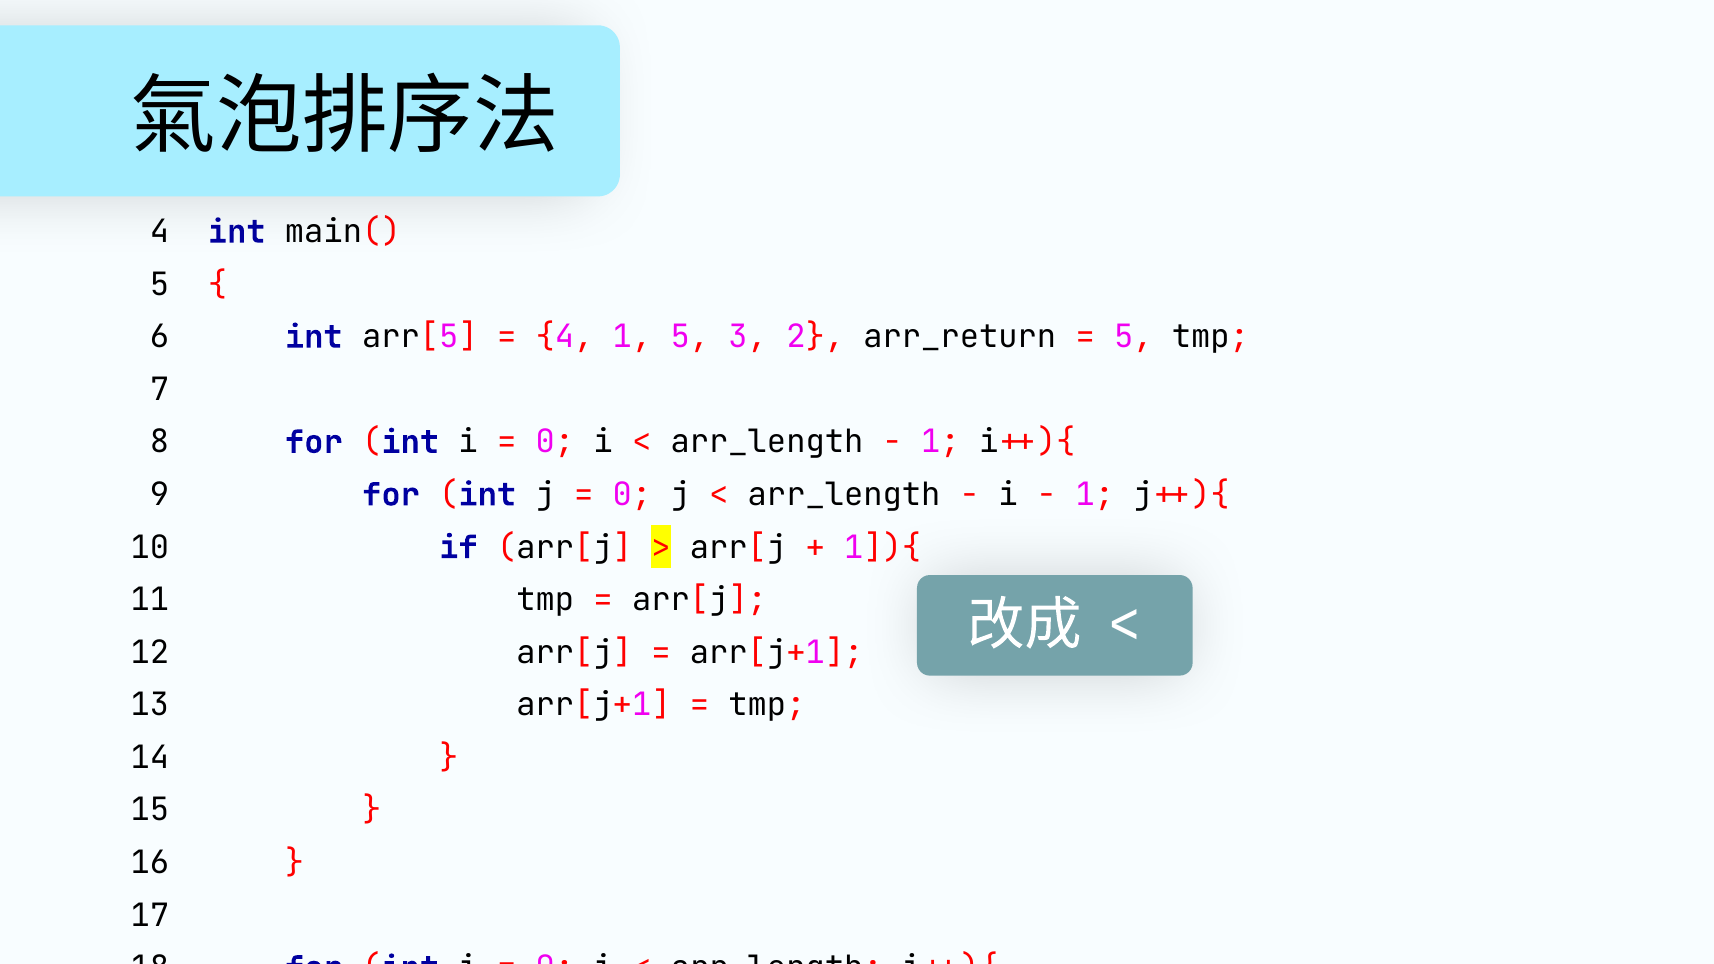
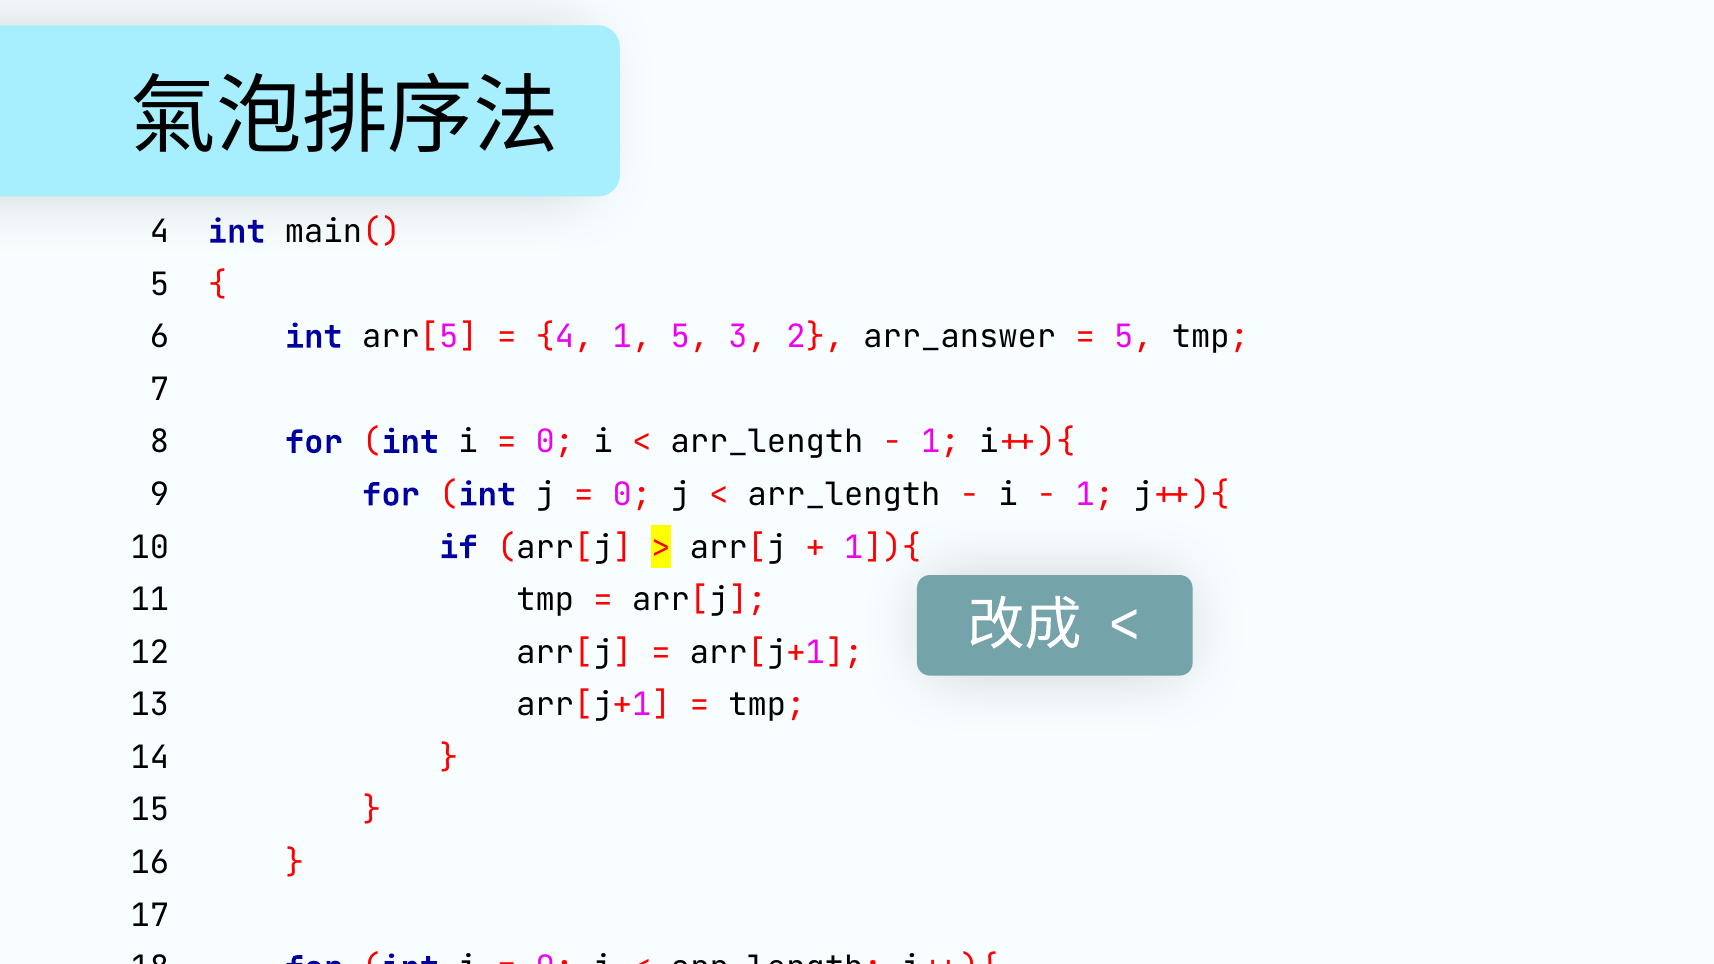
arr_return: arr_return -> arr_answer
